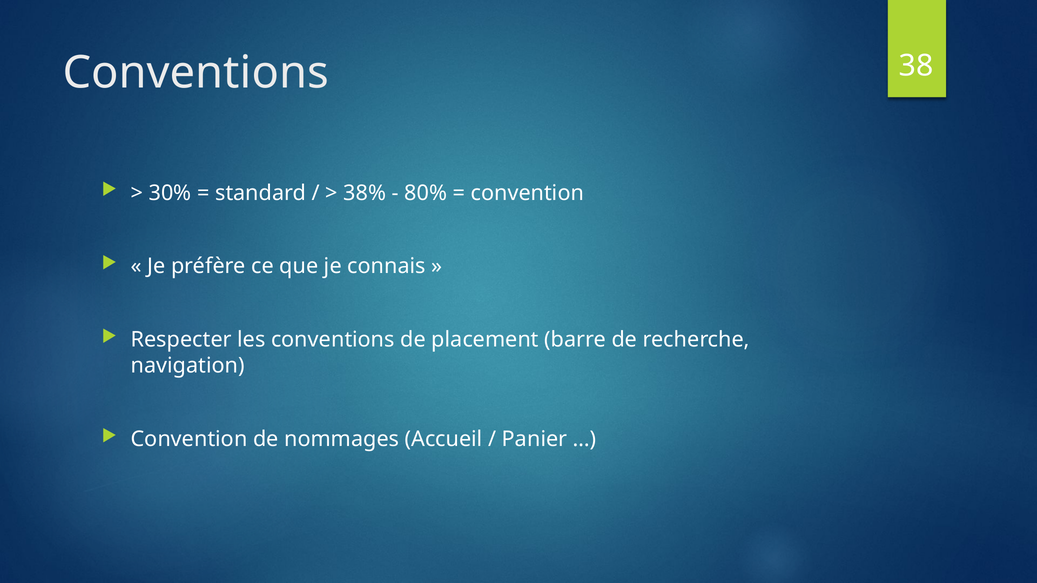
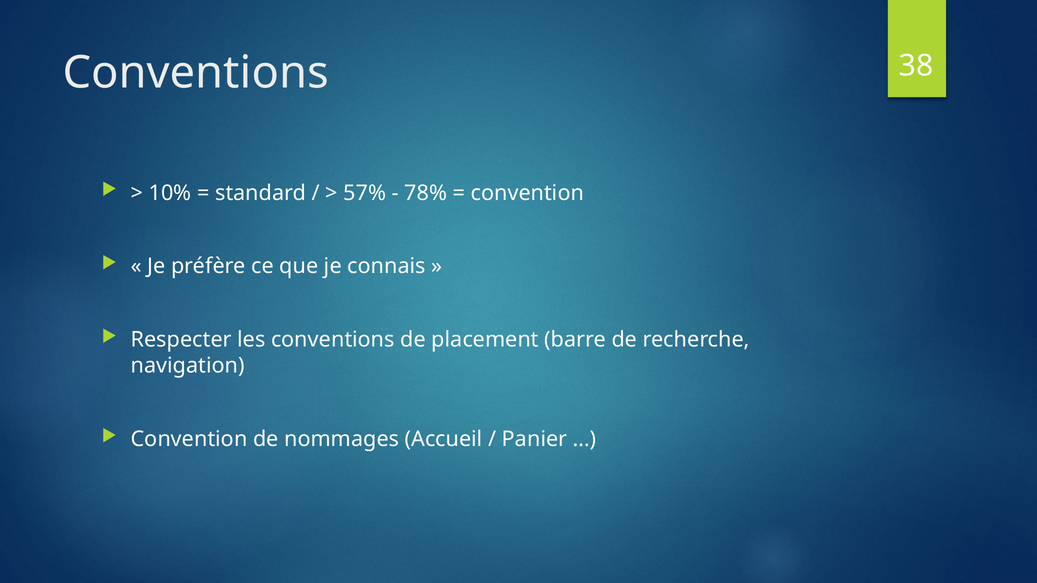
30%: 30% -> 10%
38%: 38% -> 57%
80%: 80% -> 78%
